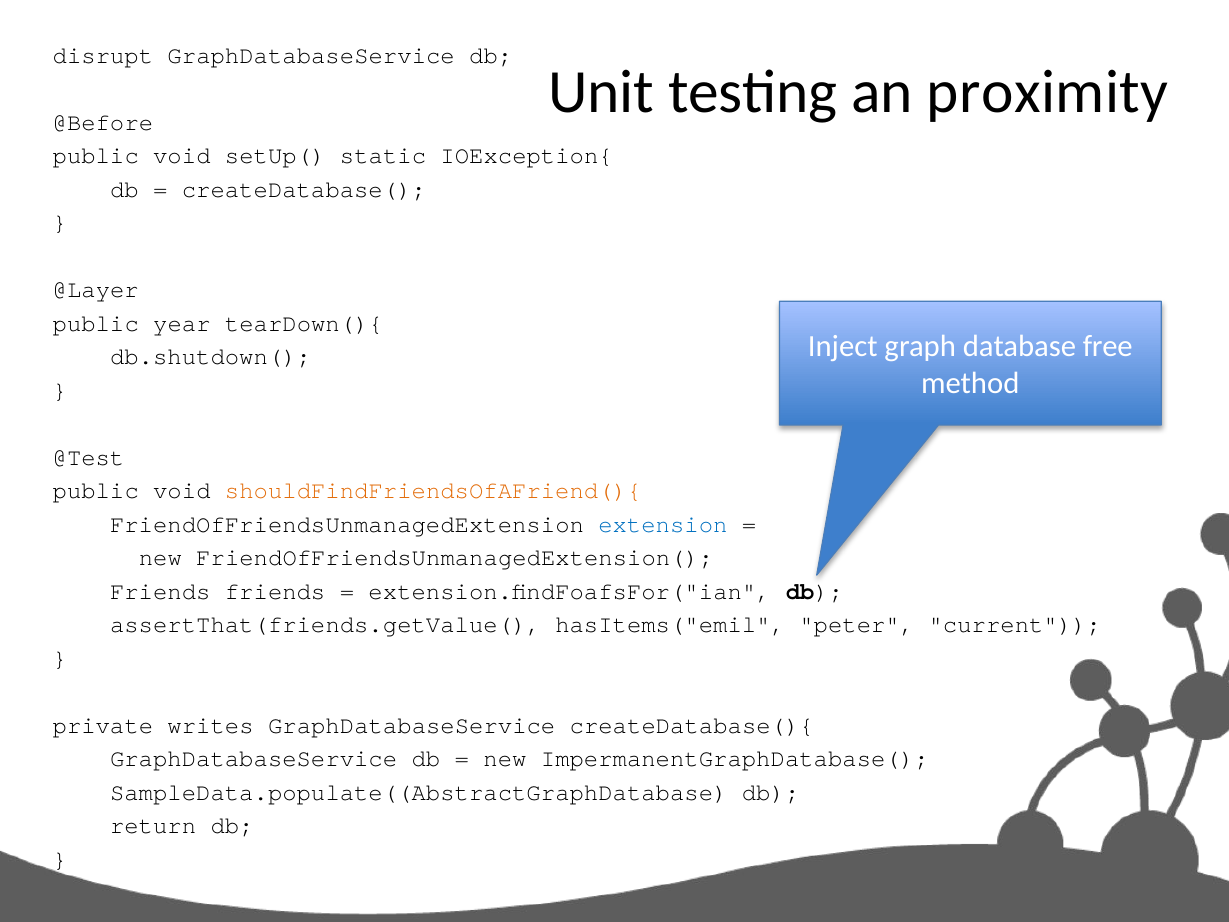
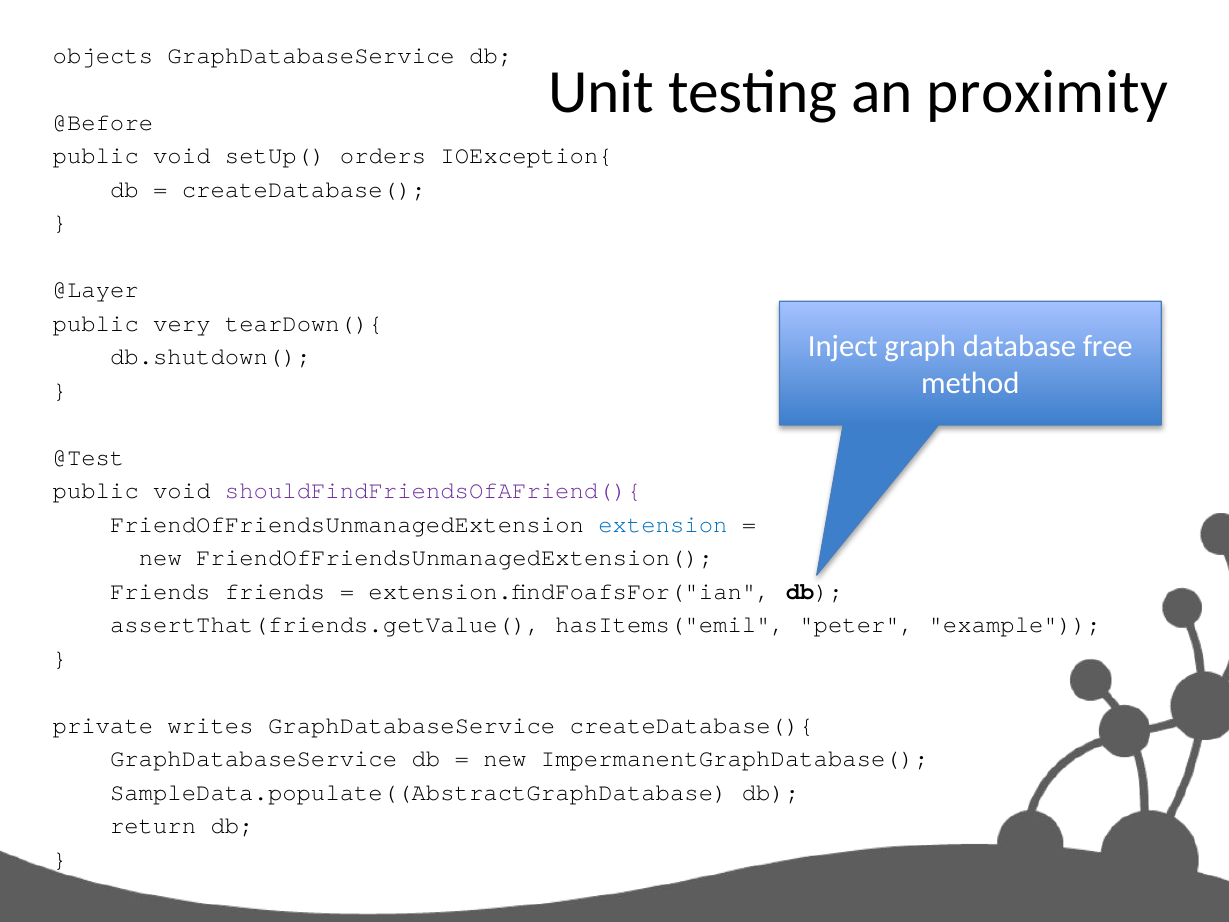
disrupt: disrupt -> objects
static: static -> orders
year: year -> very
shouldFindFriendsOfAFriend(){ colour: orange -> purple
current: current -> example
